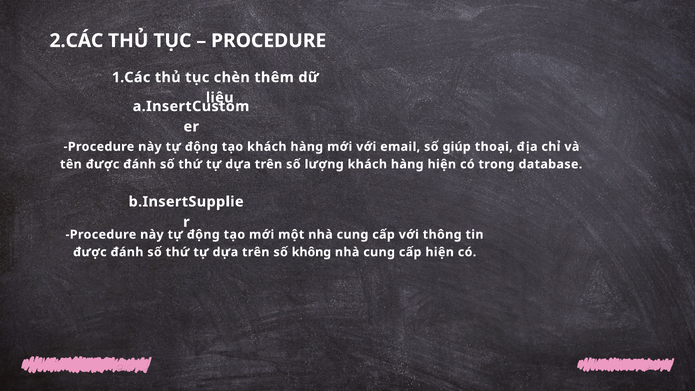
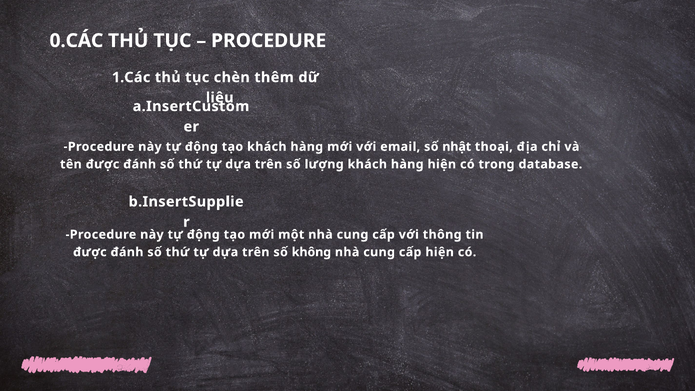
2.CÁC: 2.CÁC -> 0.CÁC
giúp: giúp -> nhật
